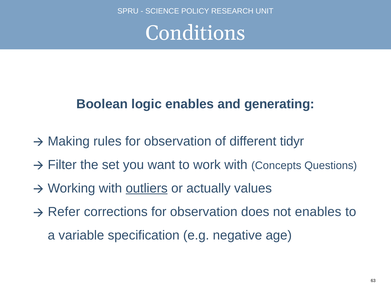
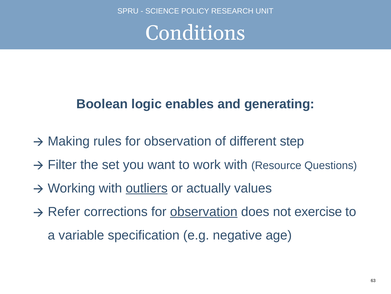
tidyr: tidyr -> step
Concepts: Concepts -> Resource
observation at (204, 211) underline: none -> present
not enables: enables -> exercise
